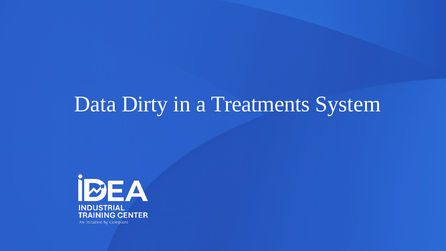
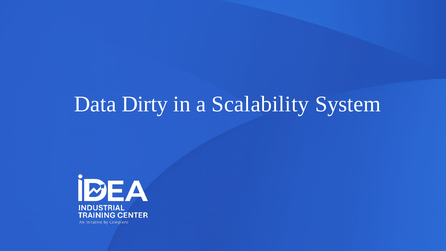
Treatments: Treatments -> Scalability
